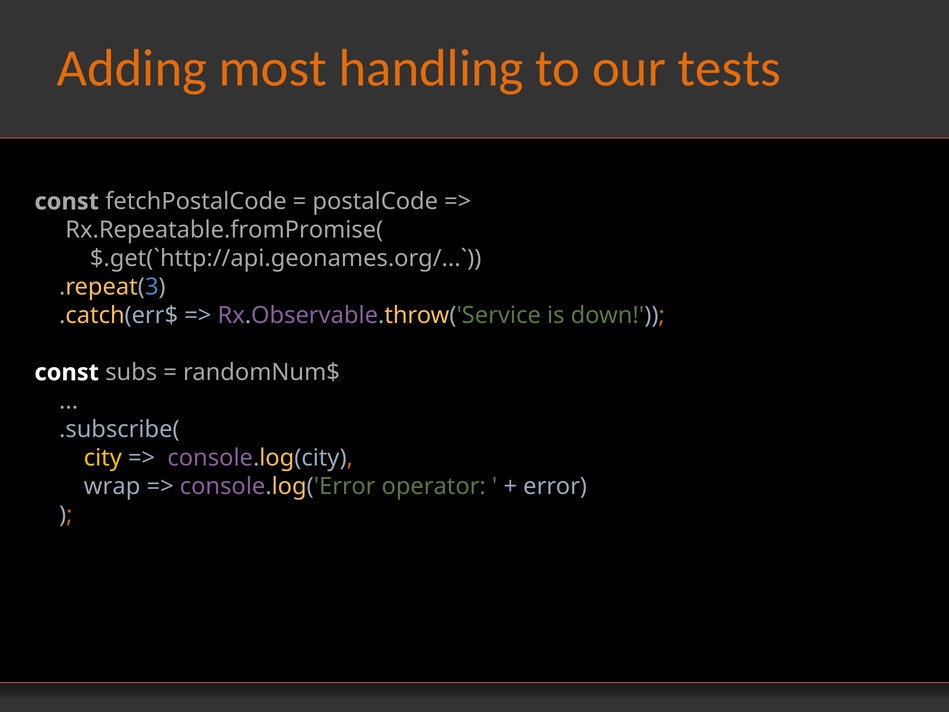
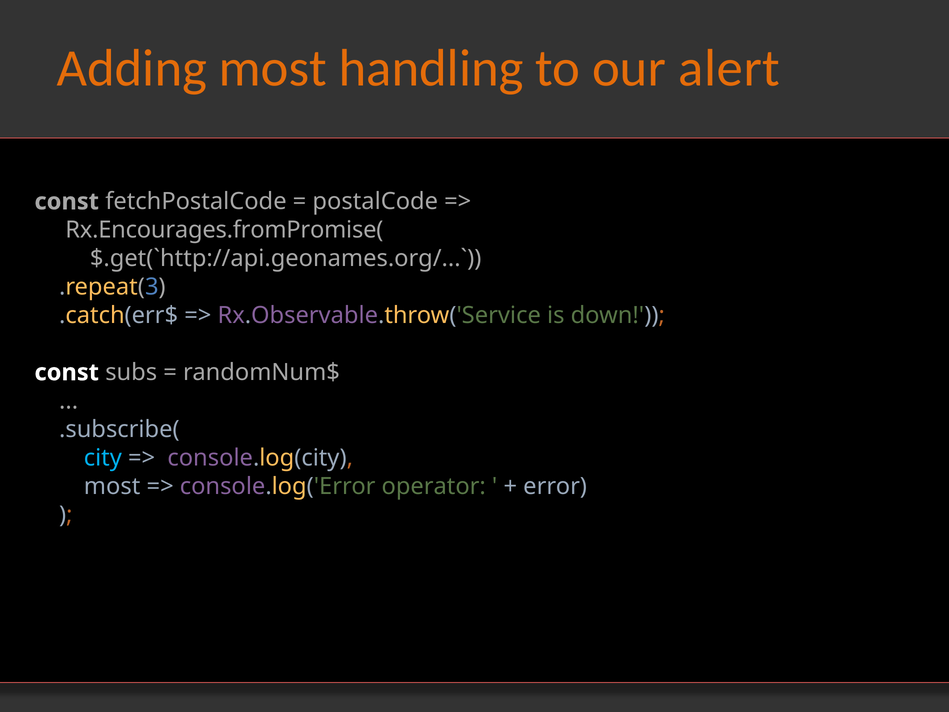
tests: tests -> alert
Rx.Repeatable.fromPromise(: Rx.Repeatable.fromPromise( -> Rx.Encourages.fromPromise(
city colour: yellow -> light blue
wrap at (112, 486): wrap -> most
